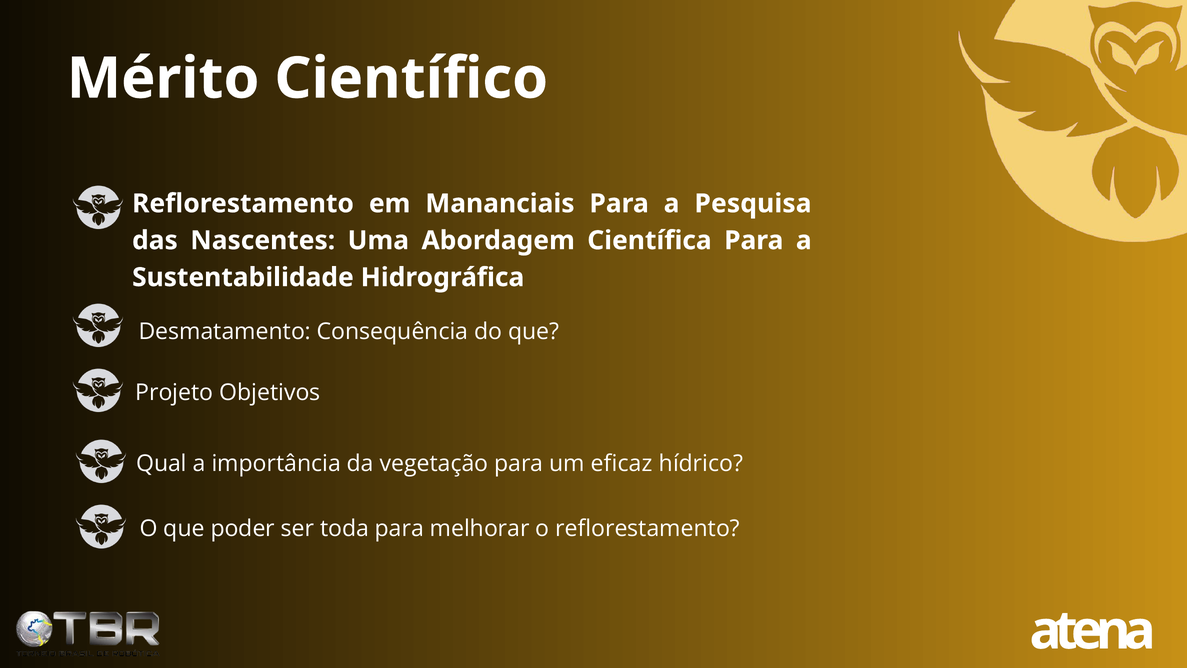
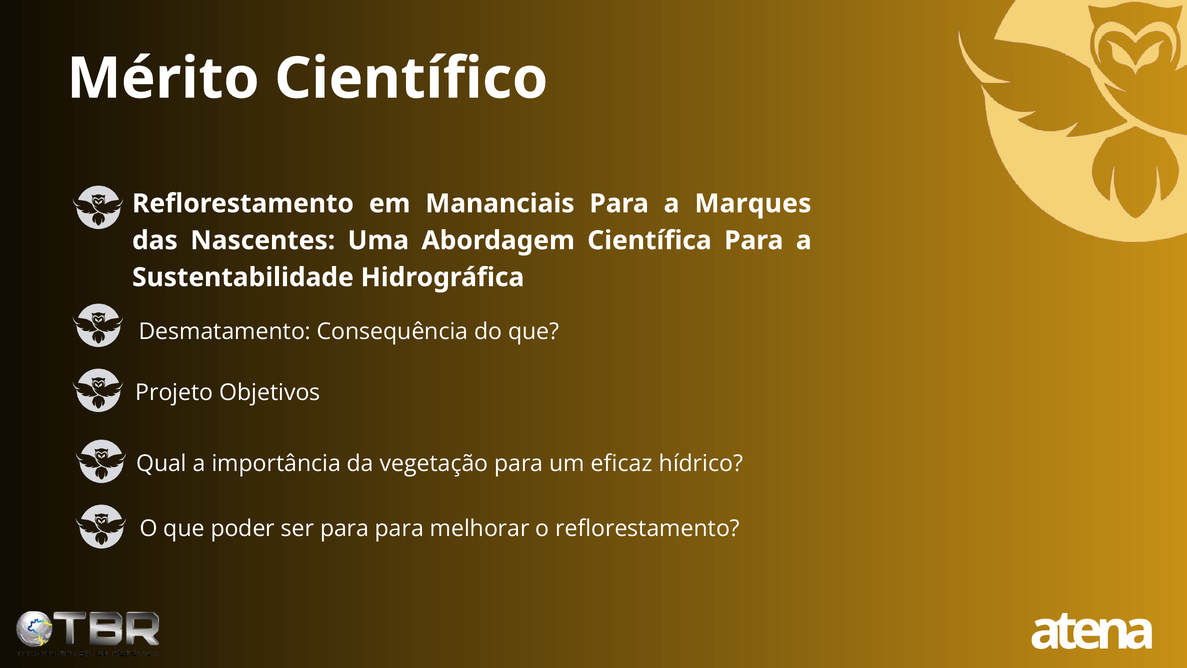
Pesquisa: Pesquisa -> Marques
ser toda: toda -> para
